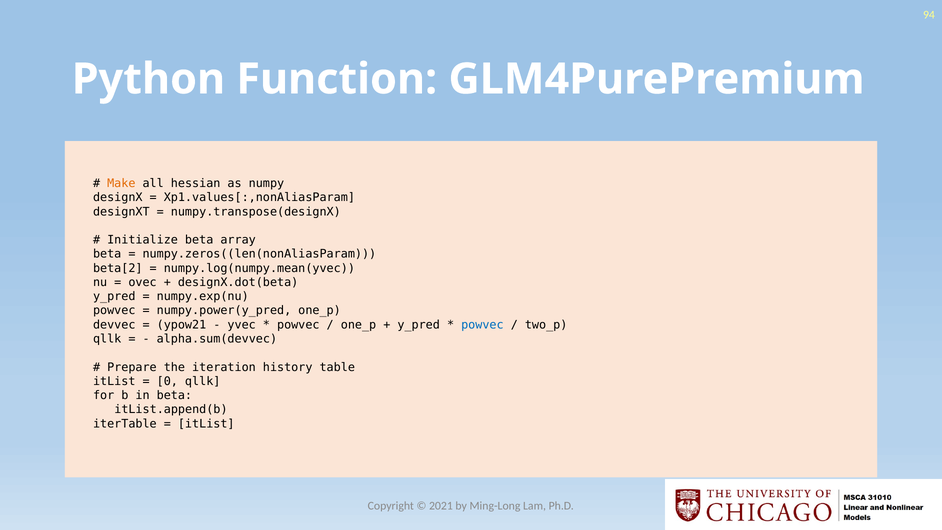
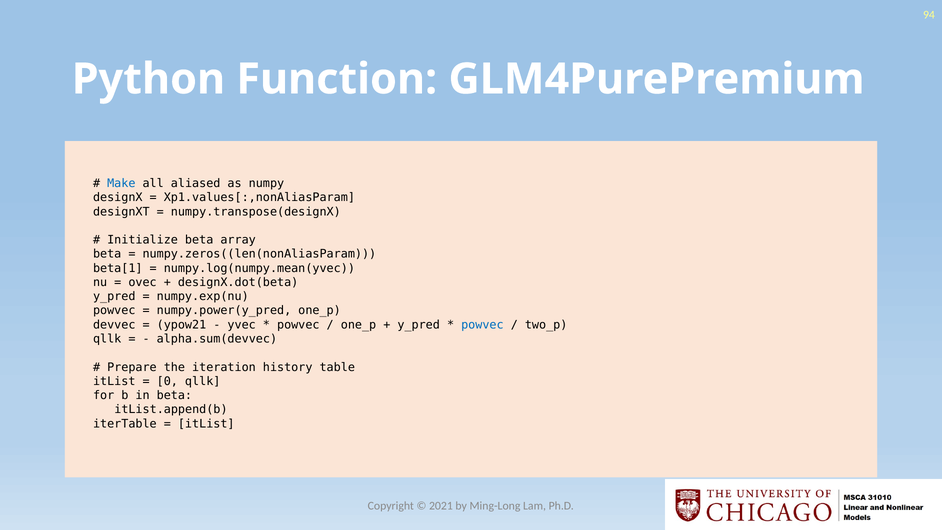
Make colour: orange -> blue
hessian: hessian -> aliased
beta[2: beta[2 -> beta[1
